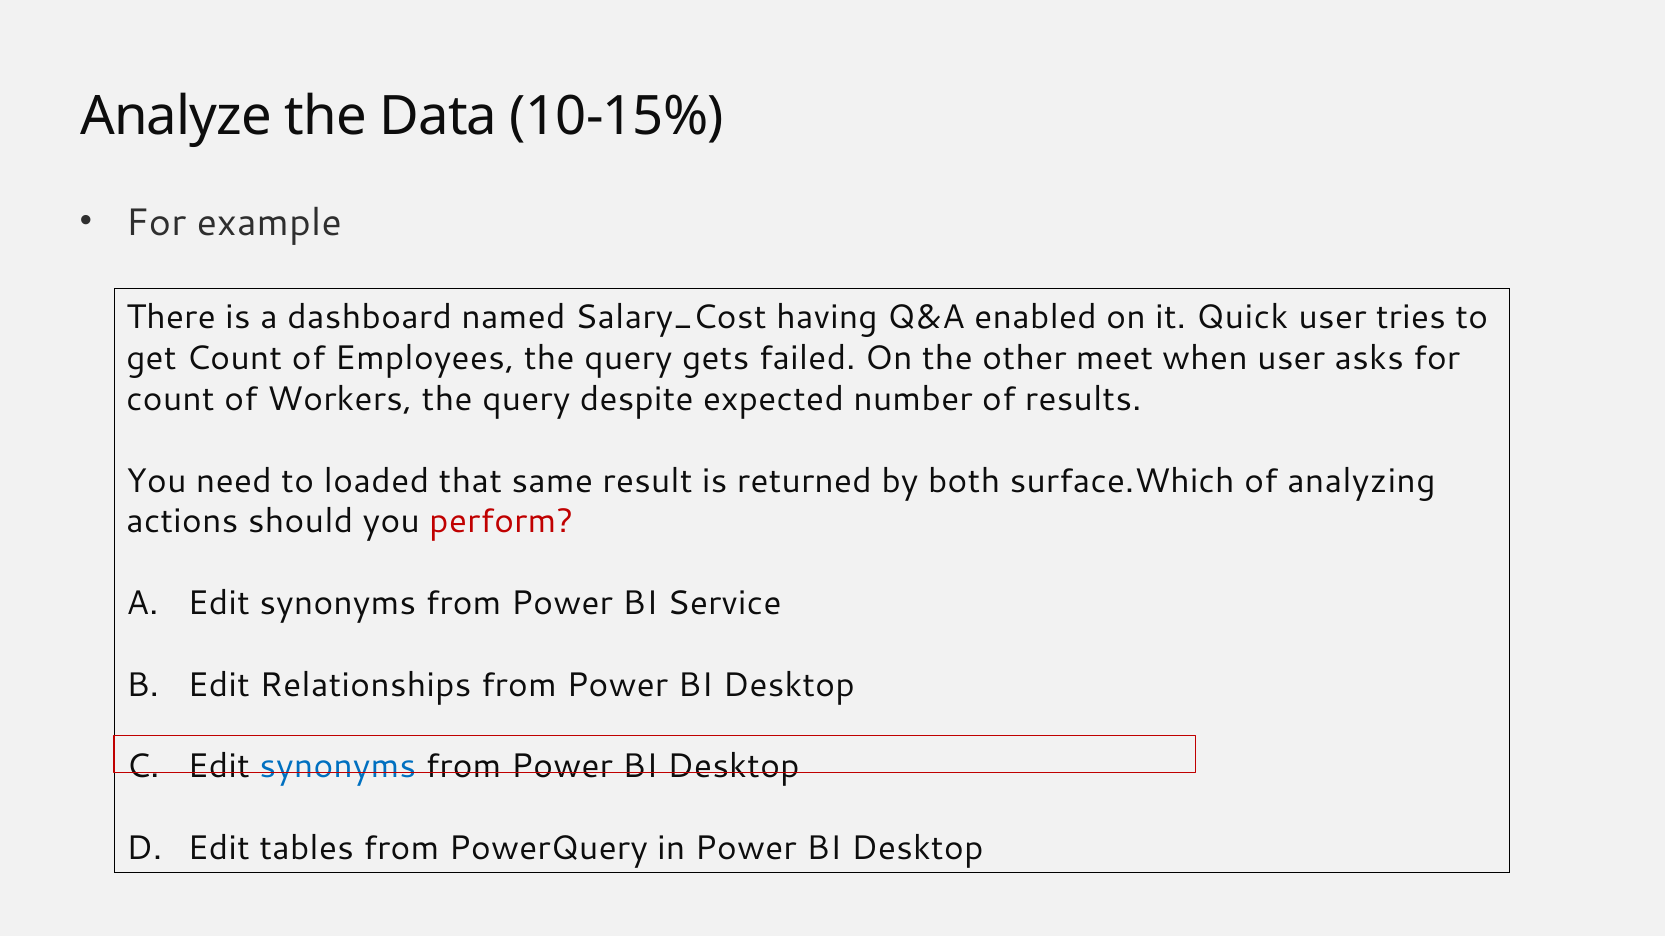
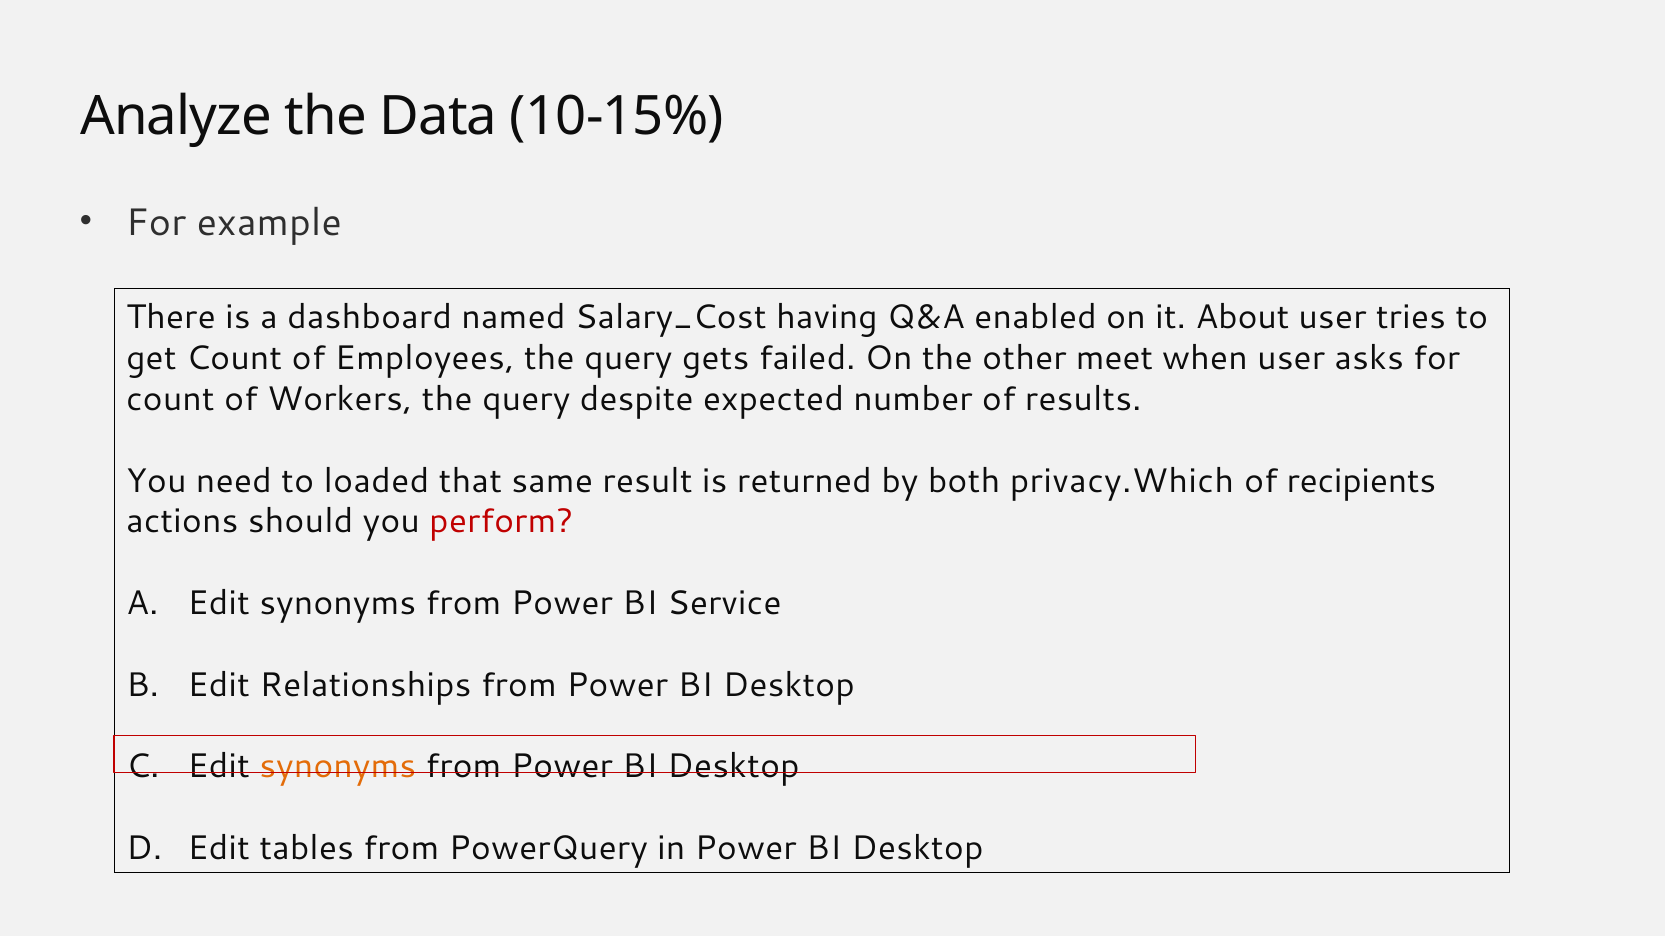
Quick: Quick -> About
surface.Which: surface.Which -> privacy.Which
analyzing: analyzing -> recipients
synonyms at (338, 767) colour: blue -> orange
